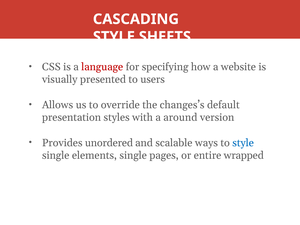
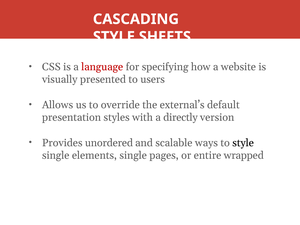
changes’s: changes’s -> external’s
around: around -> directly
style at (243, 143) colour: blue -> black
